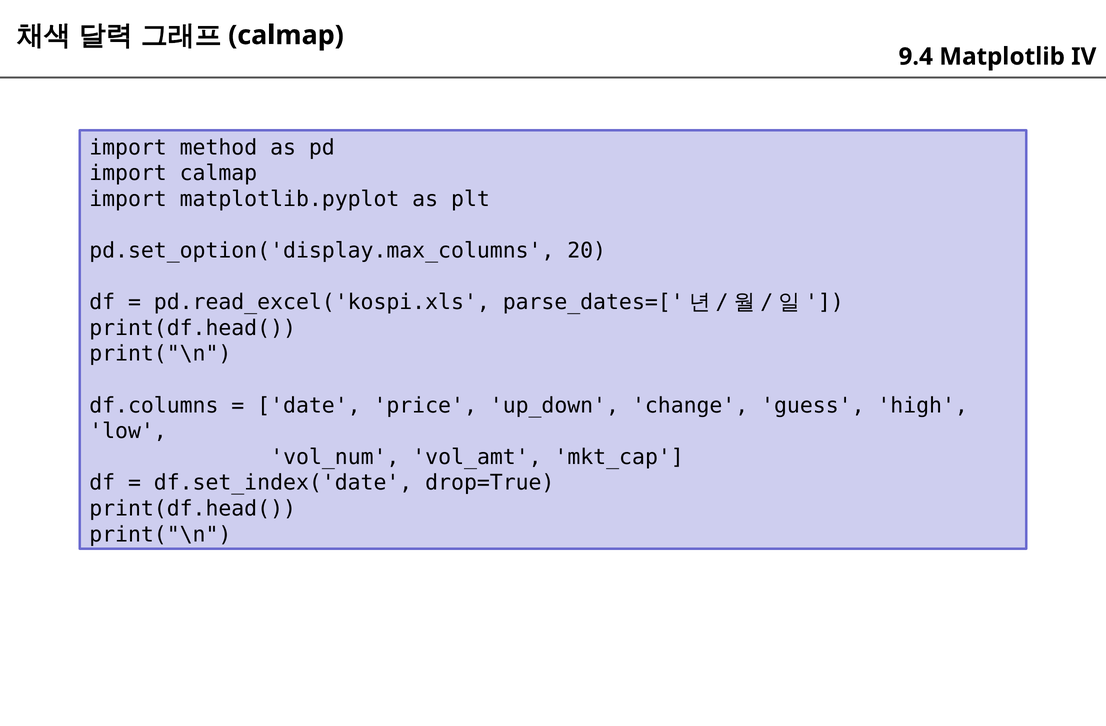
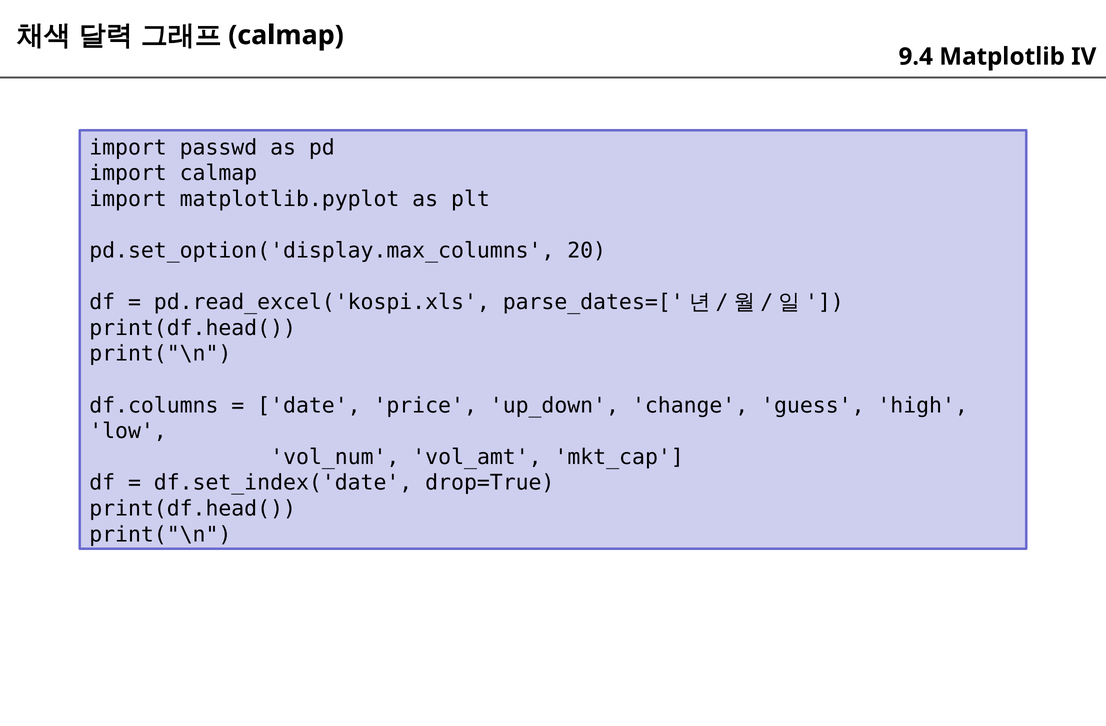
method: method -> passwd
